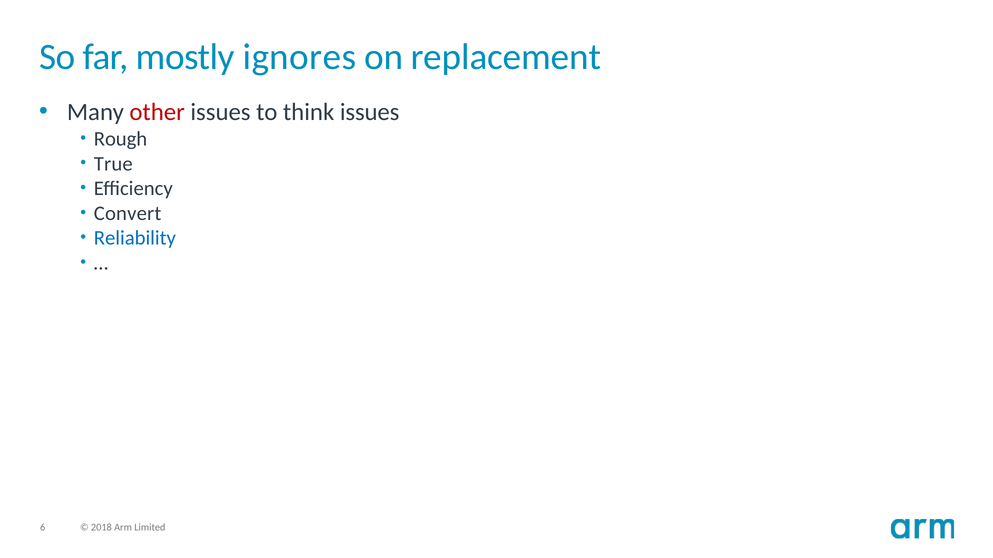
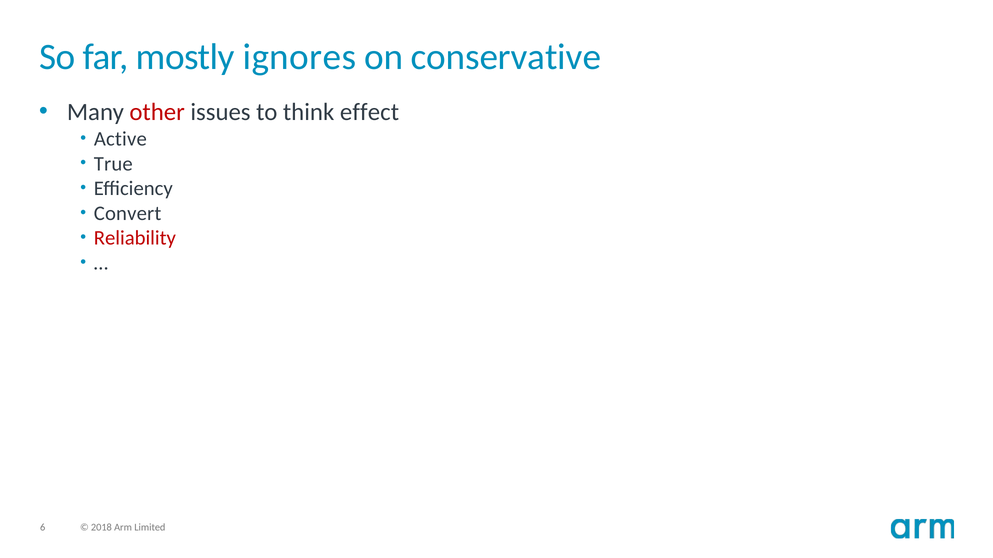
replacement: replacement -> conservative
think issues: issues -> effect
Rough: Rough -> Active
Reliability colour: blue -> red
